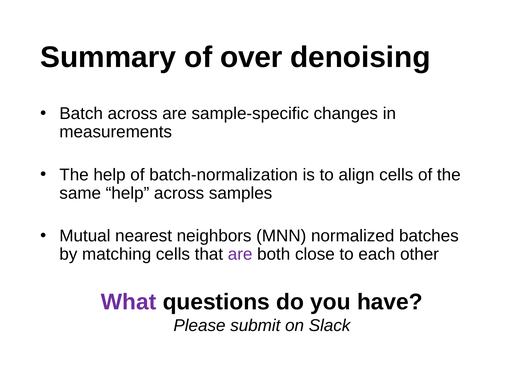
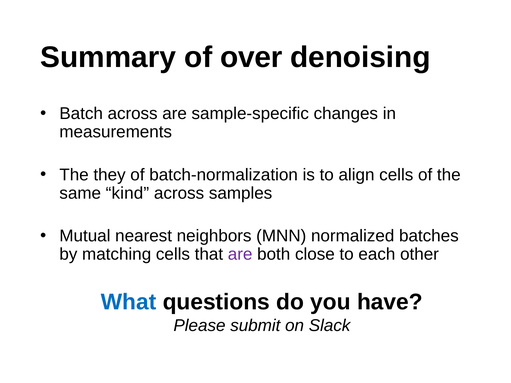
The help: help -> they
same help: help -> kind
What colour: purple -> blue
